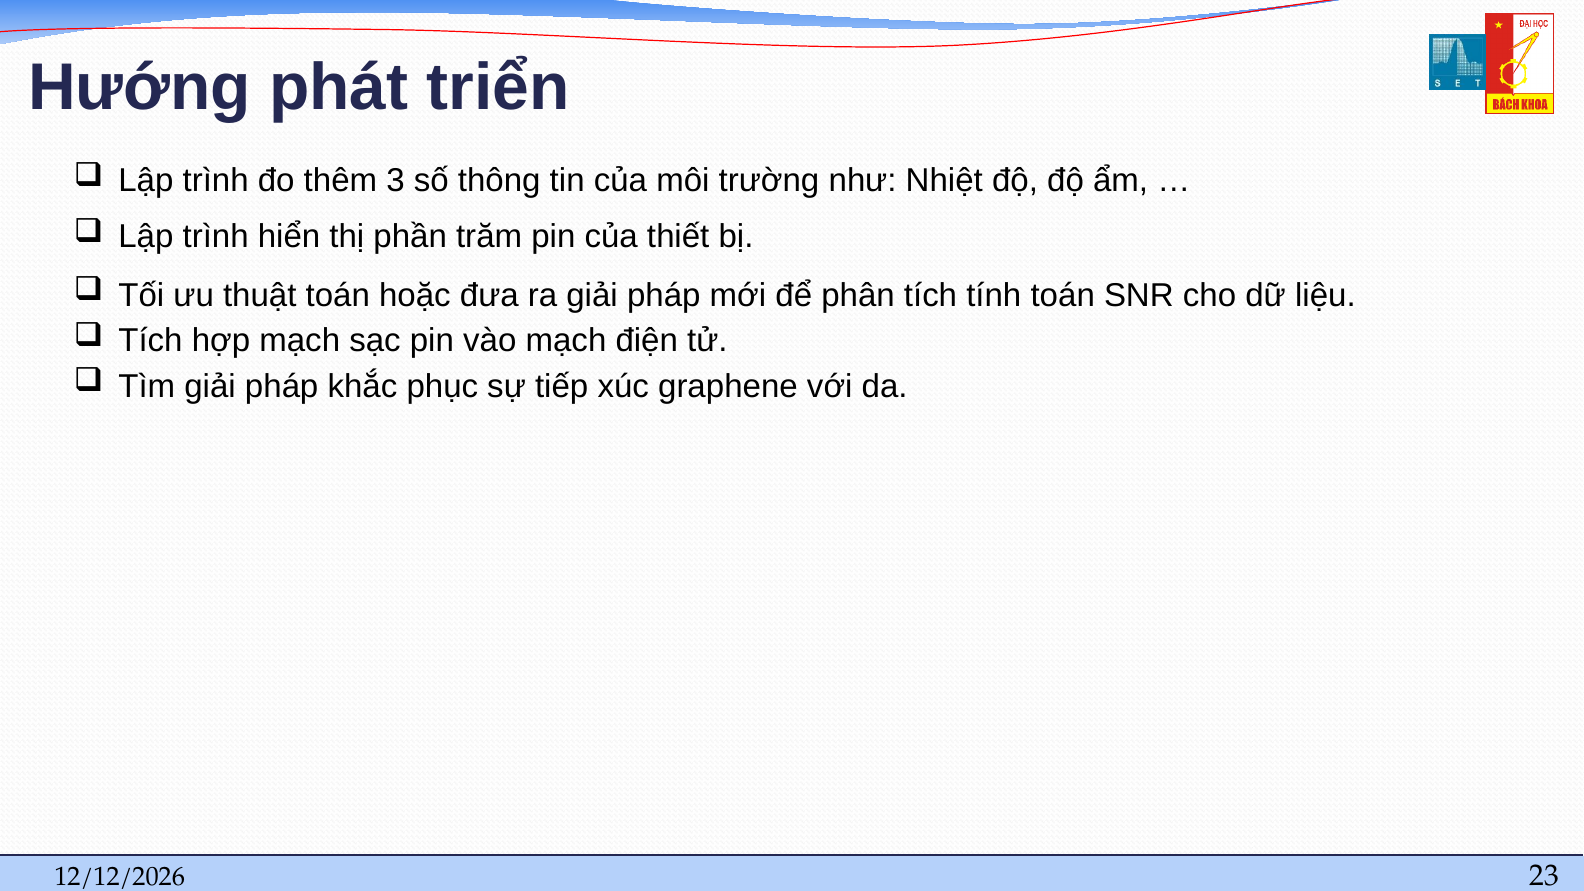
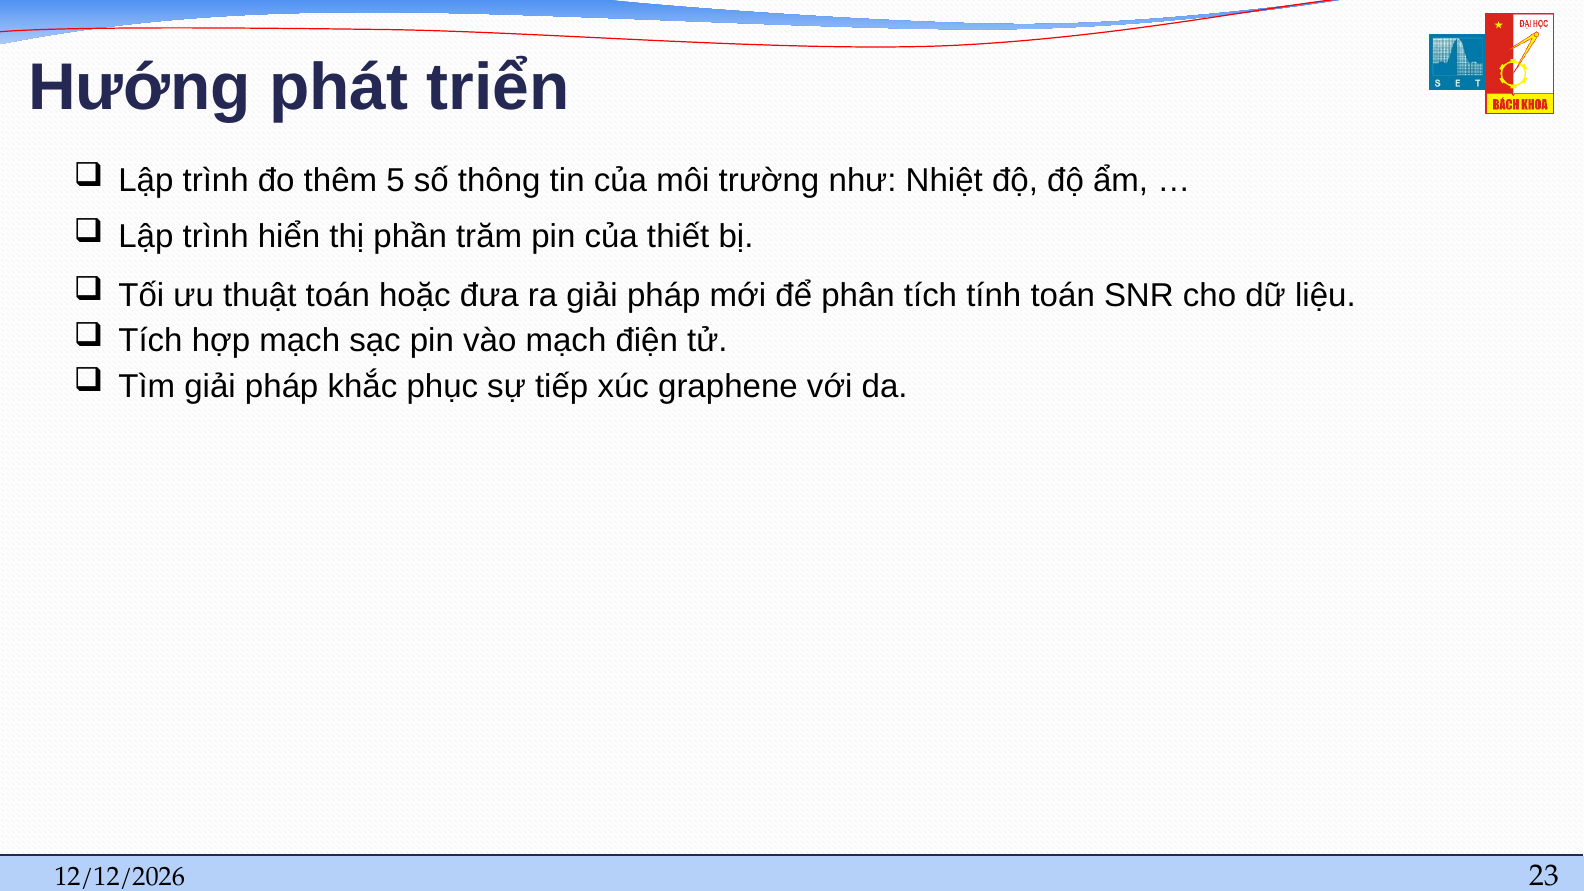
3: 3 -> 5
